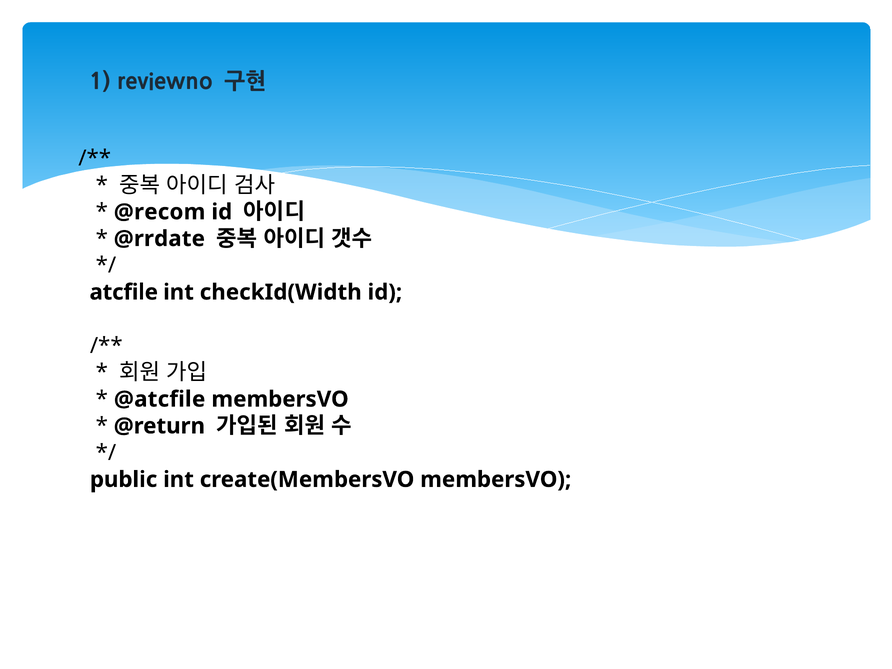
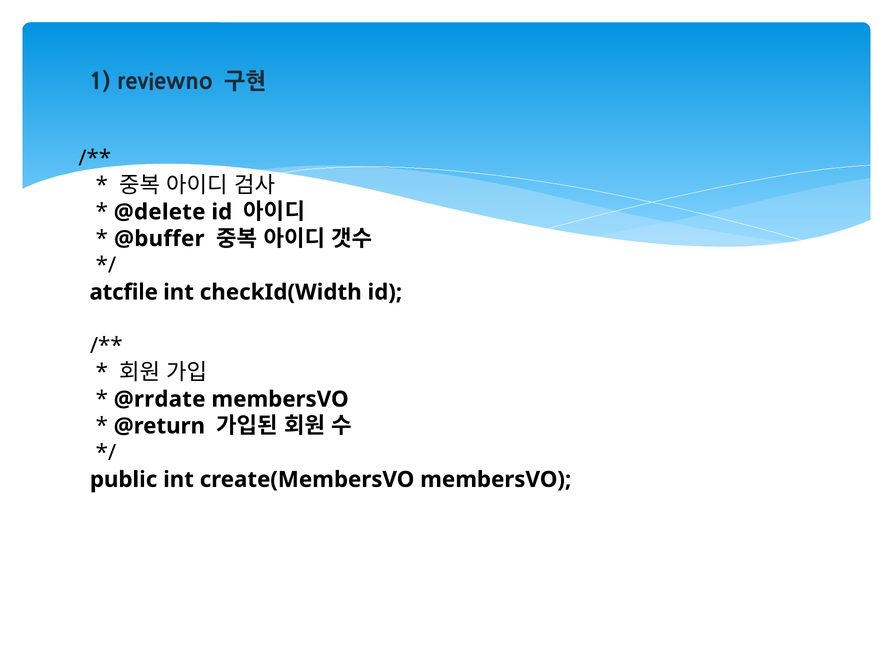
@recom: @recom -> @delete
@rrdate: @rrdate -> @buffer
@atcfile: @atcfile -> @rrdate
